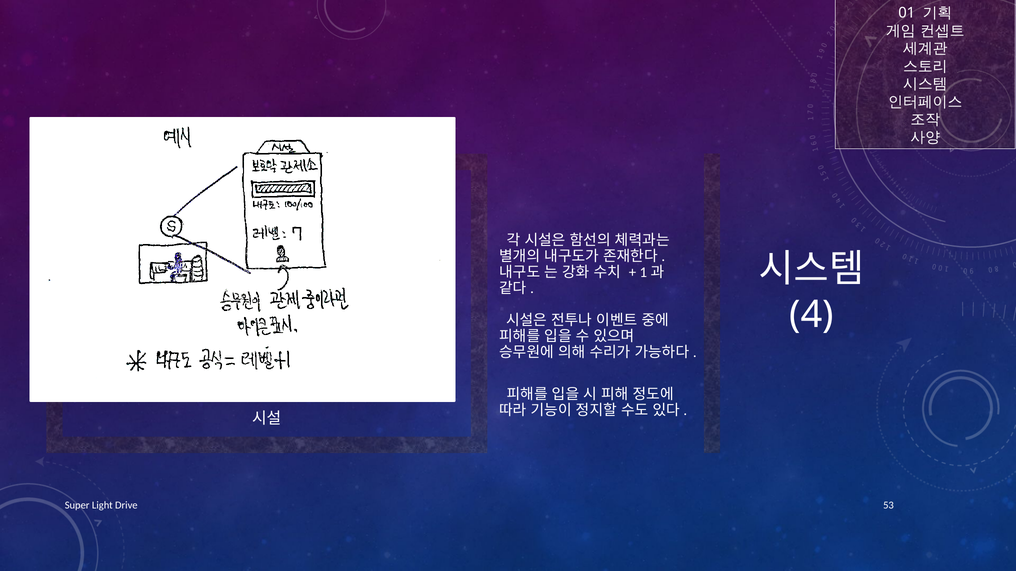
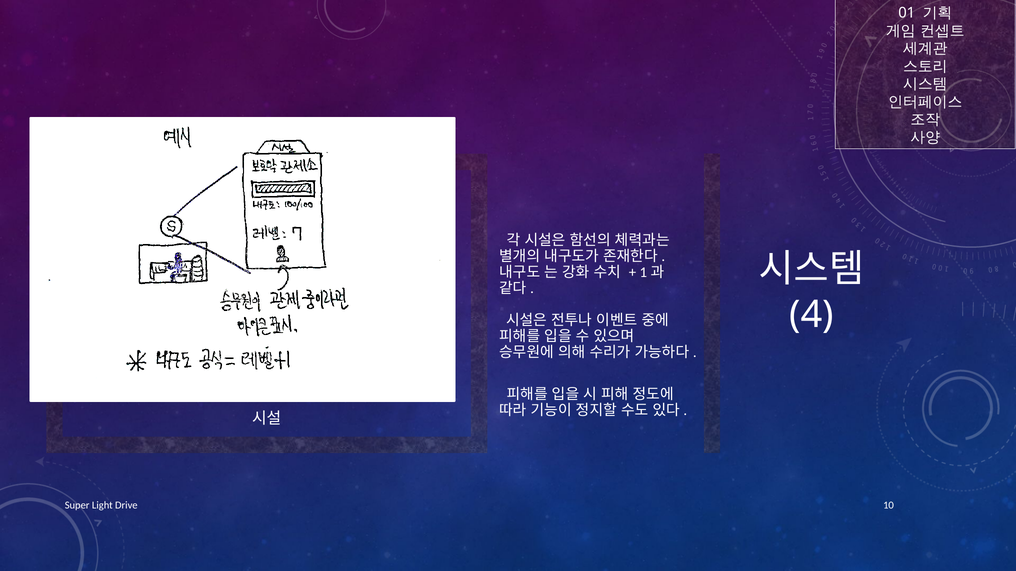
53: 53 -> 10
